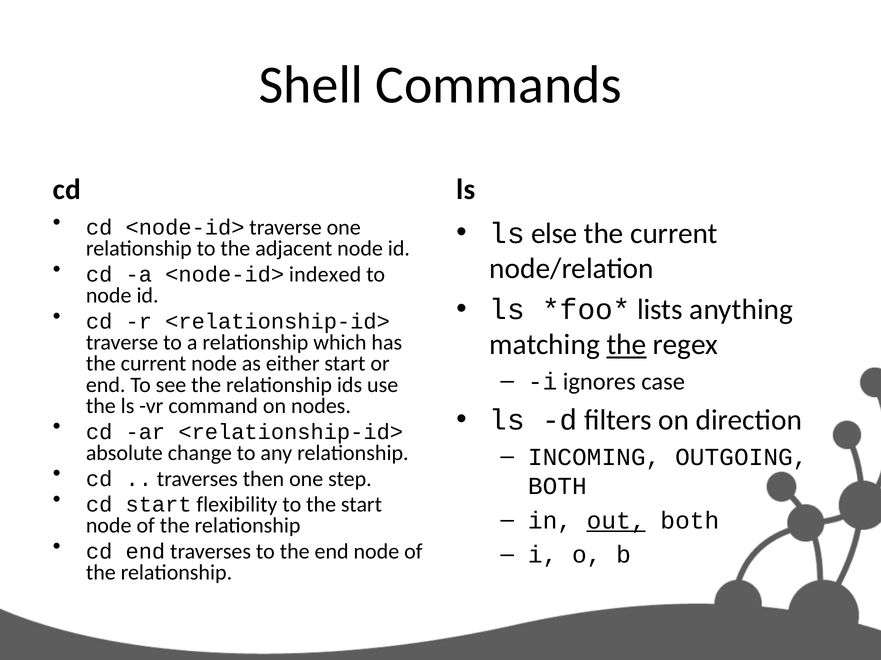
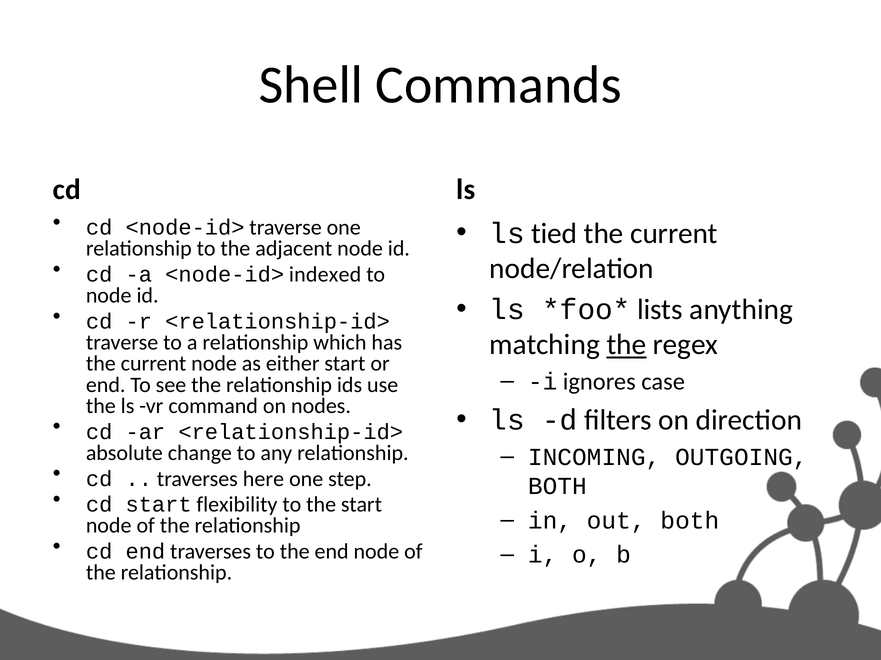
else: else -> tied
then: then -> here
out underline: present -> none
